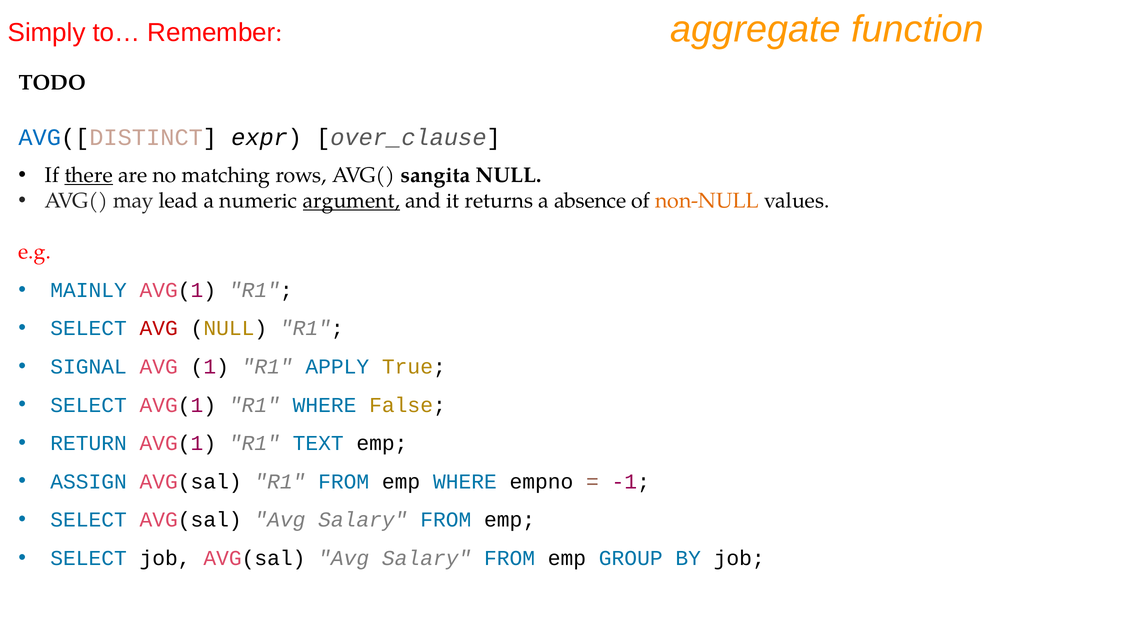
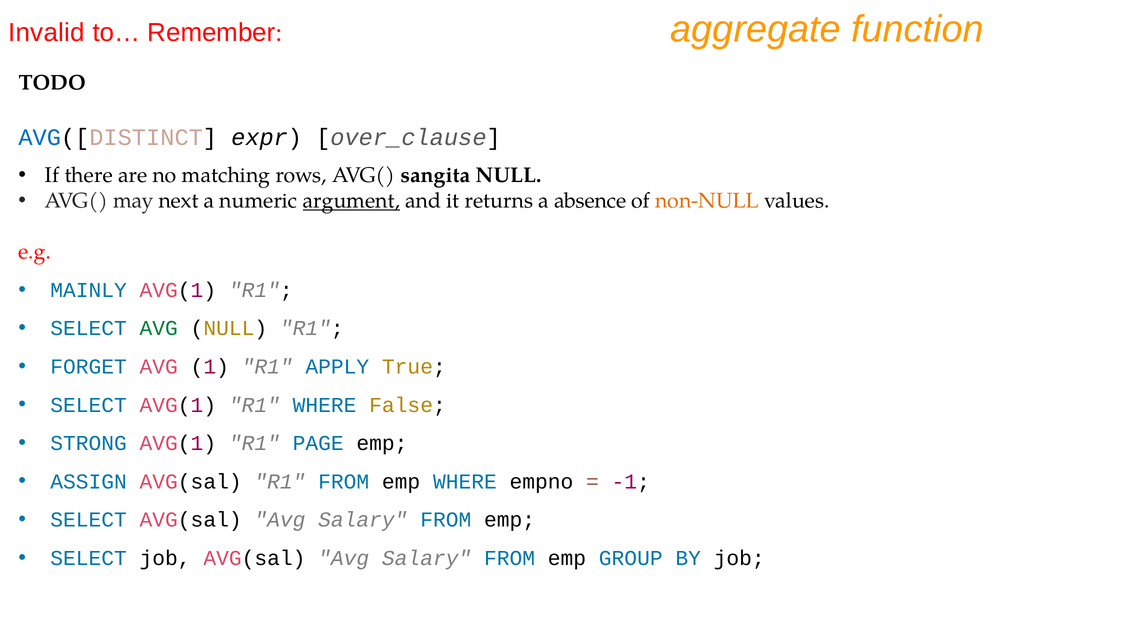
Simply: Simply -> Invalid
there underline: present -> none
lead: lead -> next
AVG at (159, 328) colour: red -> green
SIGNAL: SIGNAL -> FORGET
RETURN: RETURN -> STRONG
TEXT: TEXT -> PAGE
